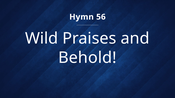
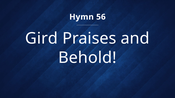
Wild: Wild -> Gird
